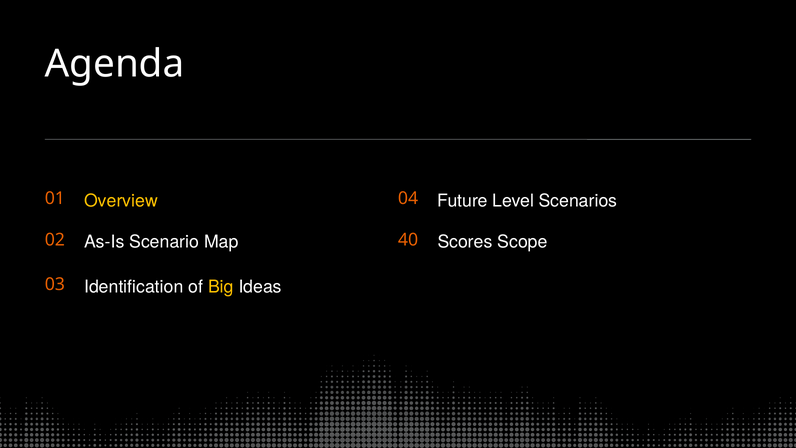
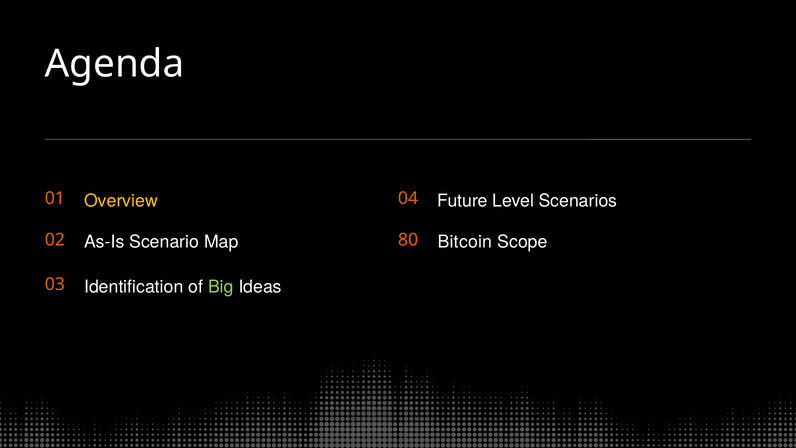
40: 40 -> 80
Scores: Scores -> Bitcoin
Big colour: yellow -> light green
